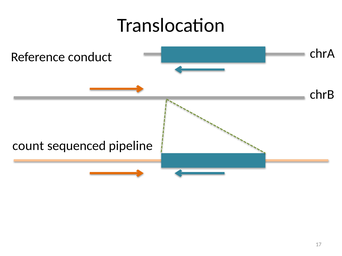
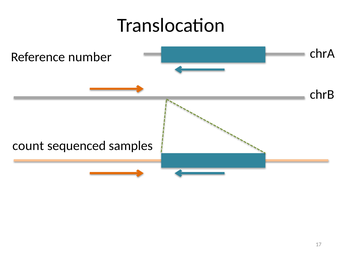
conduct: conduct -> number
pipeline: pipeline -> samples
